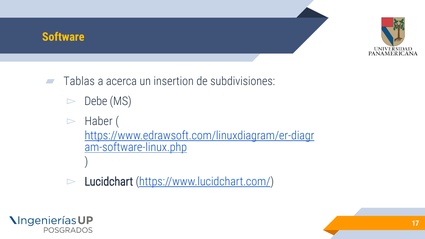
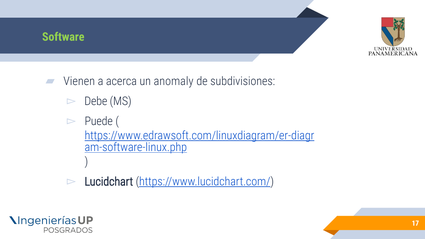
Software colour: yellow -> light green
Tablas: Tablas -> Vienen
insertion: insertion -> anomaly
Haber: Haber -> Puede
